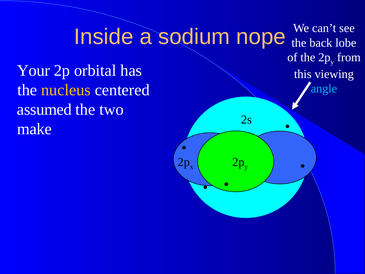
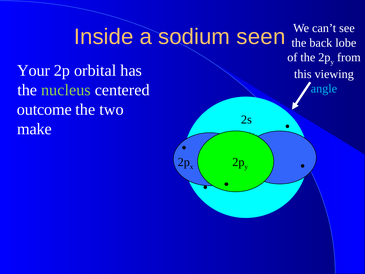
nope: nope -> seen
nucleus colour: yellow -> light green
assumed: assumed -> outcome
